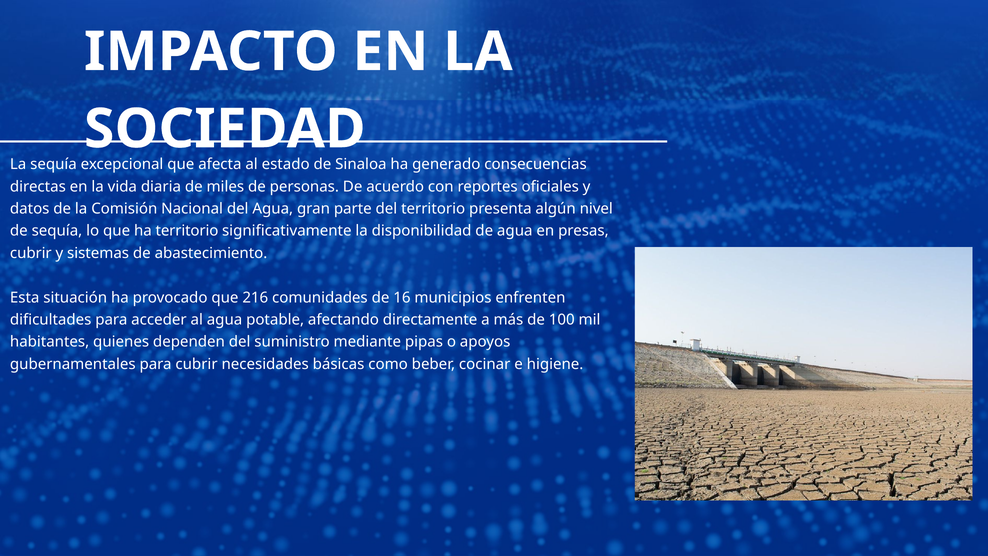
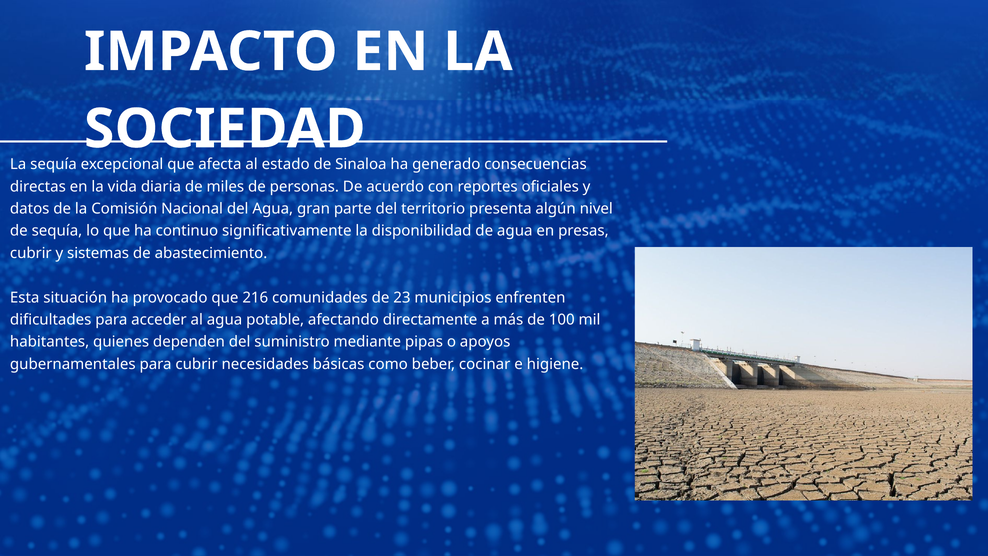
ha territorio: territorio -> continuo
16: 16 -> 23
